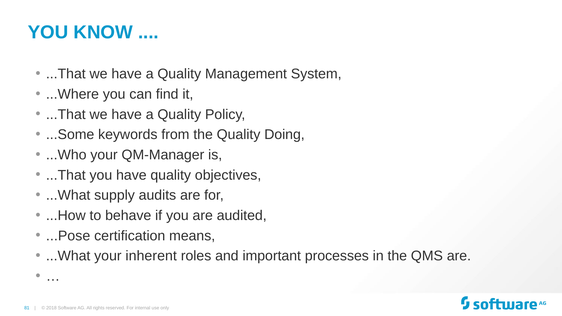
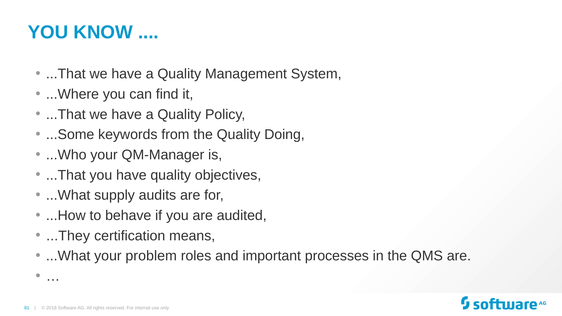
...Pose: ...Pose -> ...They
inherent: inherent -> problem
